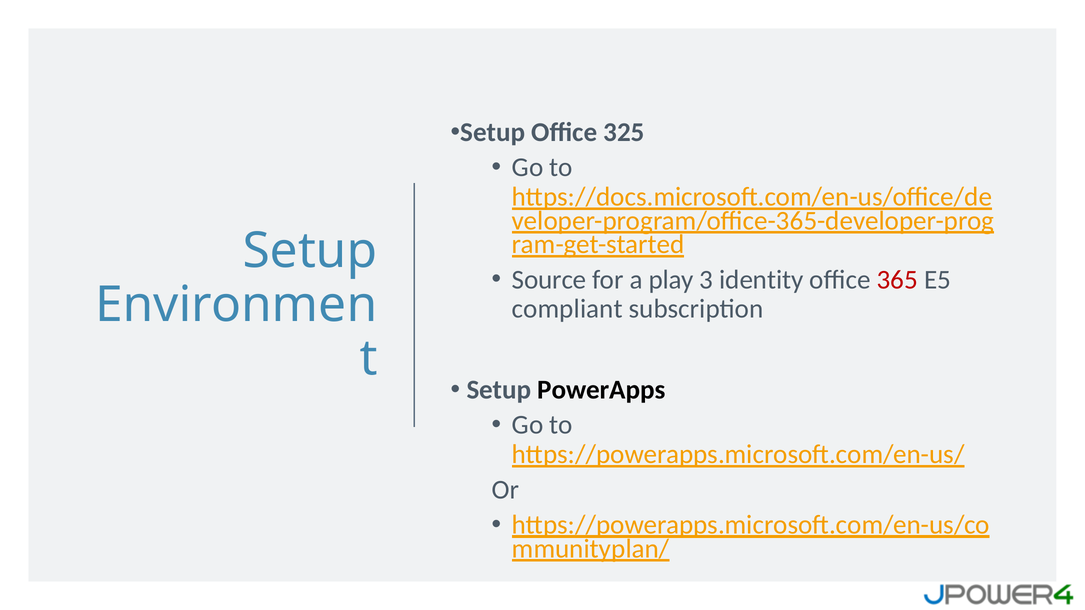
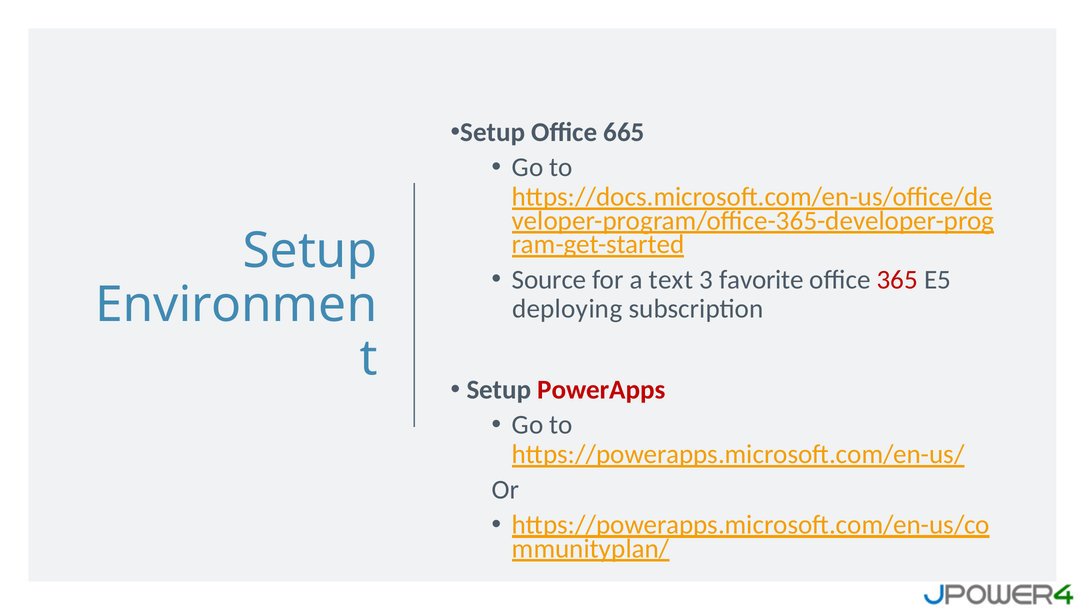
325: 325 -> 665
play: play -> text
identity: identity -> favorite
compliant: compliant -> deploying
PowerApps colour: black -> red
